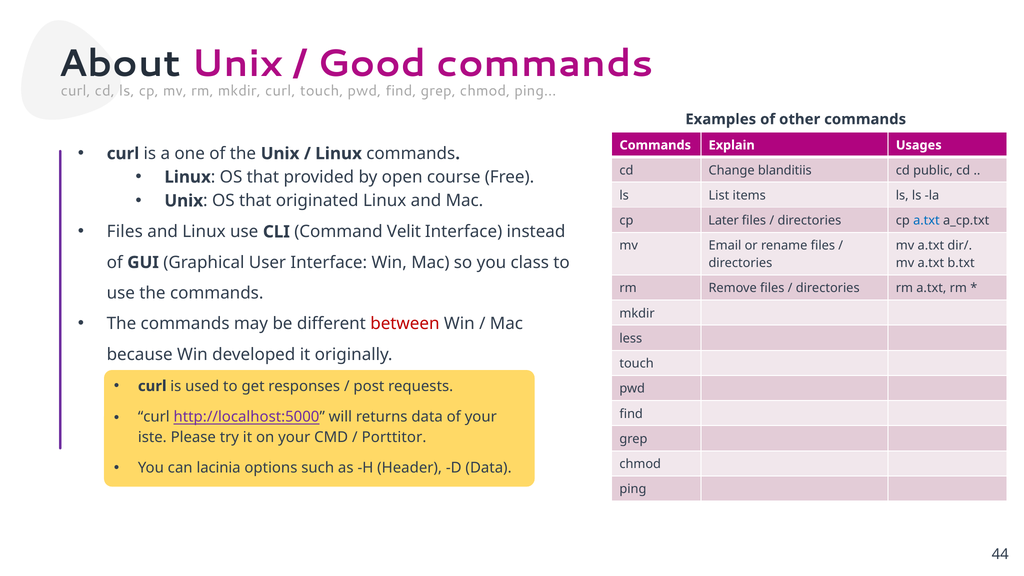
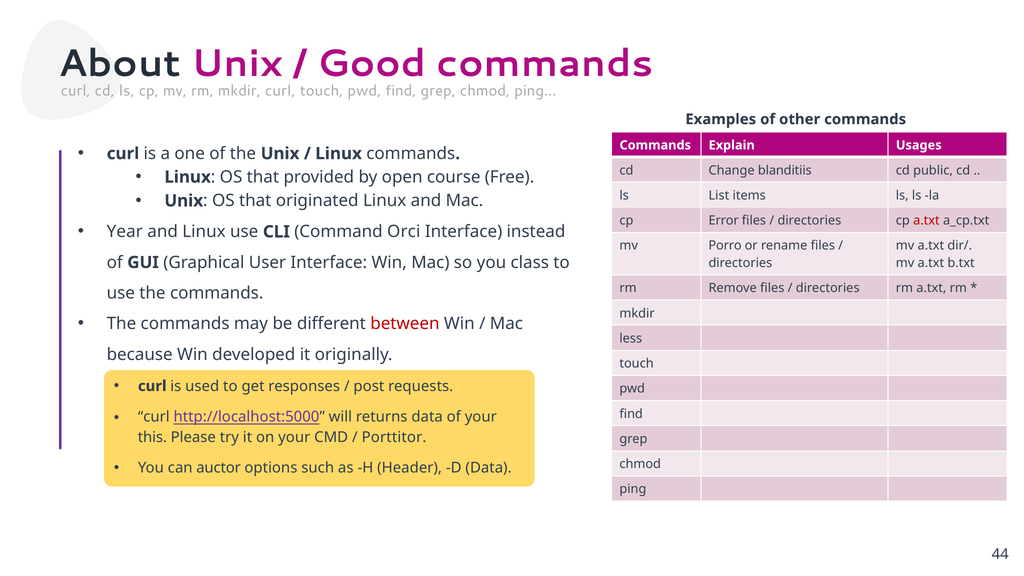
Later: Later -> Error
a.txt at (926, 221) colour: blue -> red
Files at (125, 232): Files -> Year
Velit: Velit -> Orci
Email: Email -> Porro
iste: iste -> this
lacinia: lacinia -> auctor
